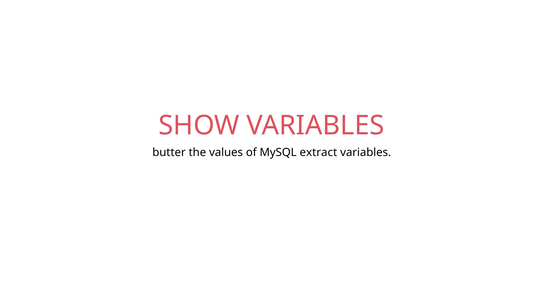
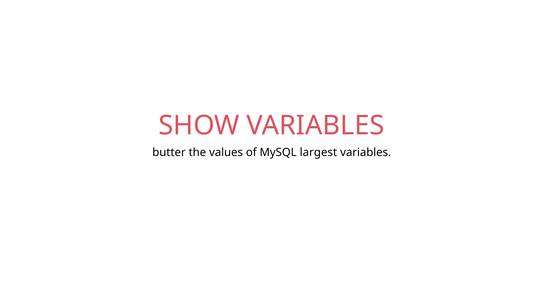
extract: extract -> largest
